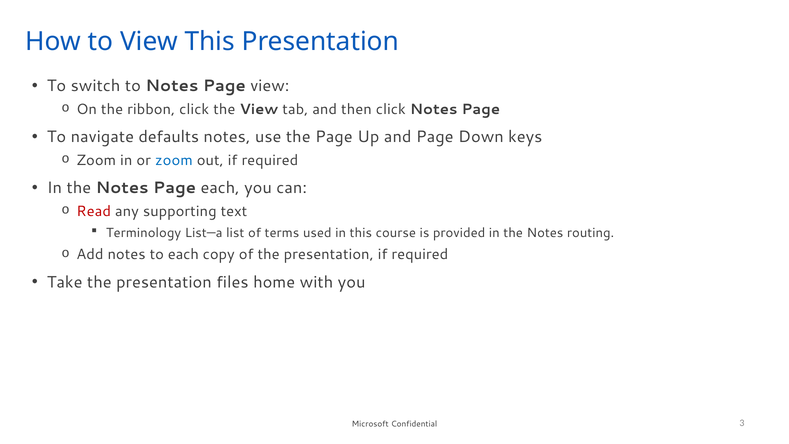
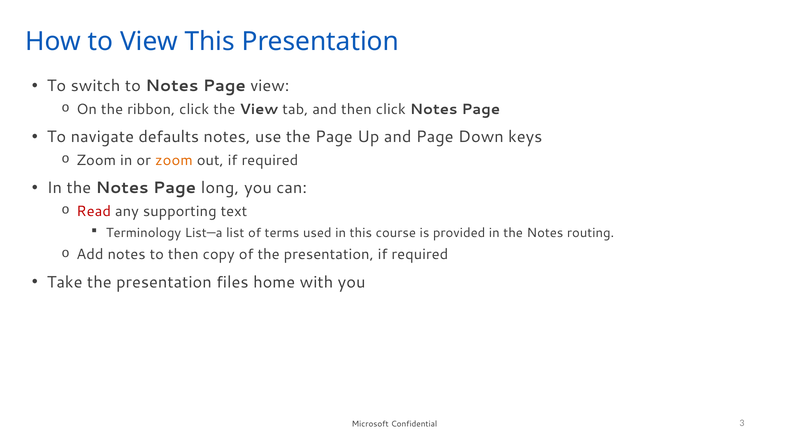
zoom at (174, 160) colour: blue -> orange
Page each: each -> long
to each: each -> then
